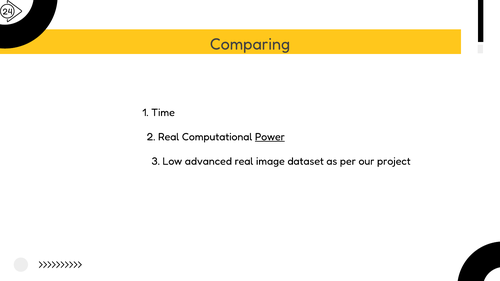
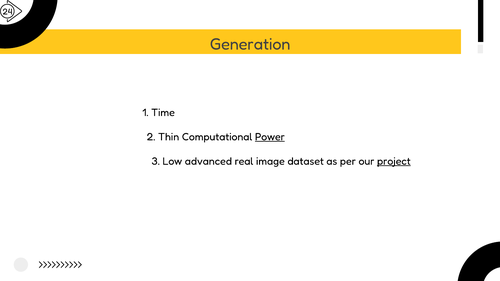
Comparing: Comparing -> Generation
2 Real: Real -> Thin
project underline: none -> present
